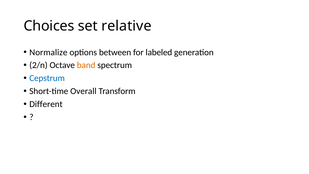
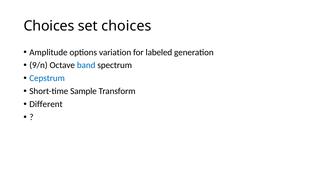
set relative: relative -> choices
Normalize: Normalize -> Amplitude
between: between -> variation
2/n: 2/n -> 9/n
band colour: orange -> blue
Overall: Overall -> Sample
